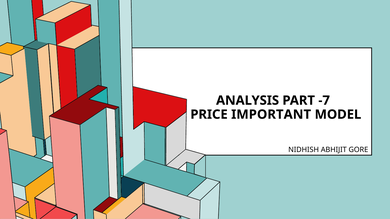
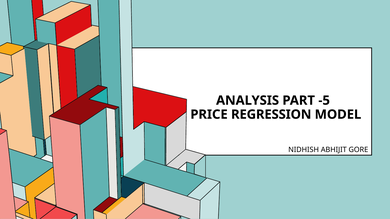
-7: -7 -> -5
IMPORTANT: IMPORTANT -> REGRESSION
